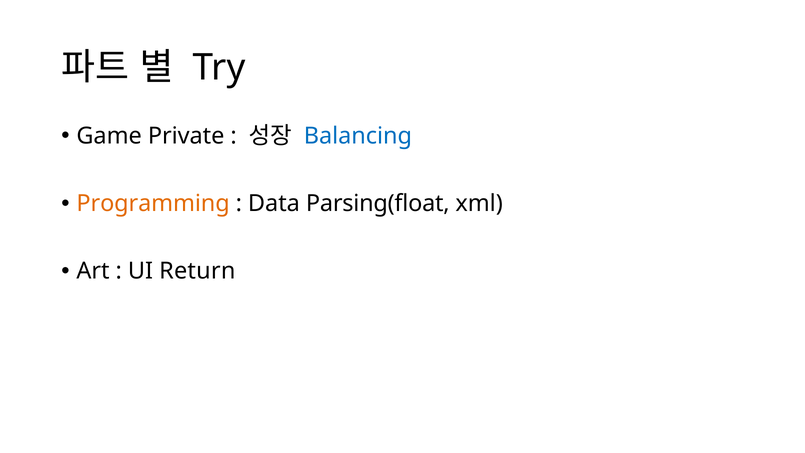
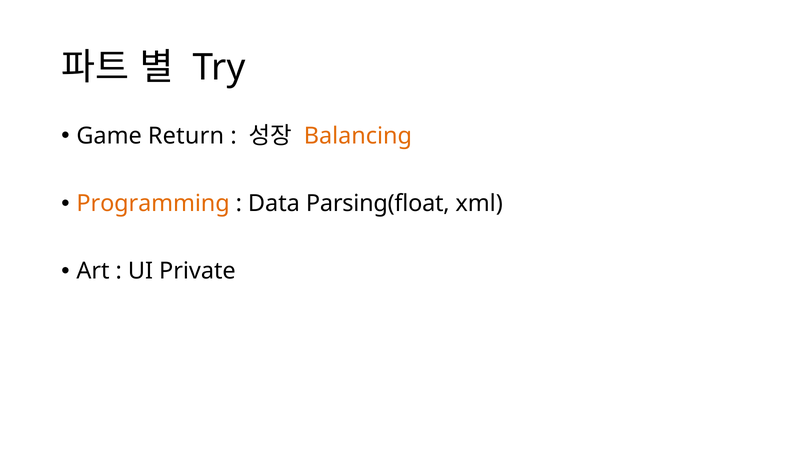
Private: Private -> Return
Balancing colour: blue -> orange
Return: Return -> Private
